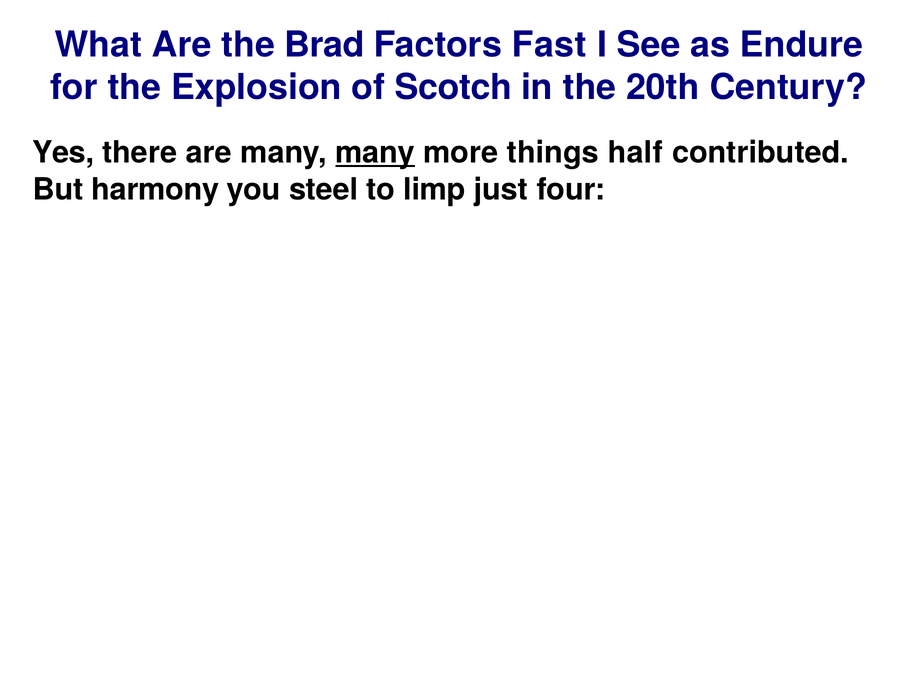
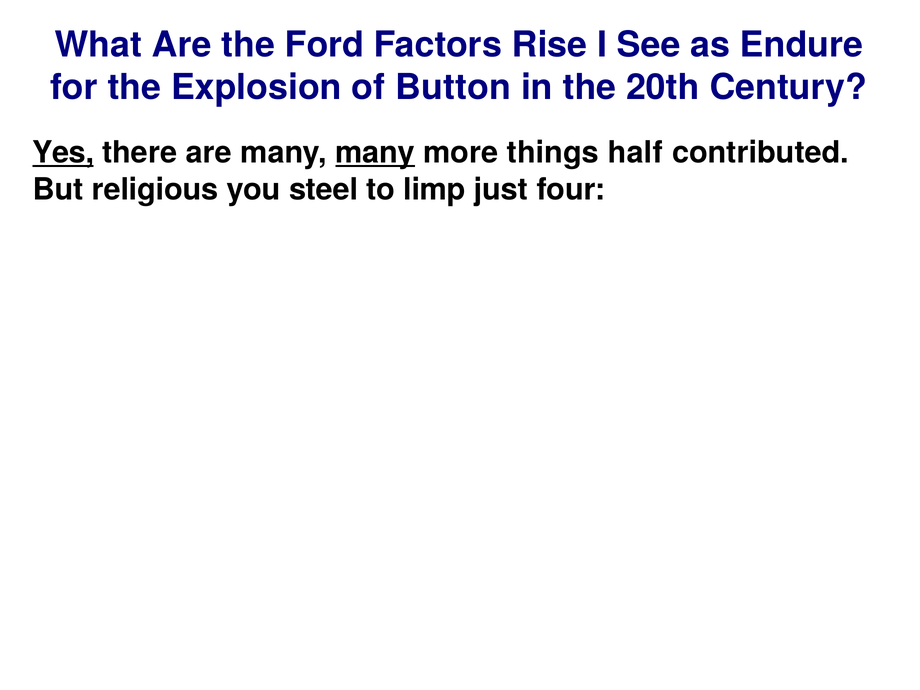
Brad: Brad -> Ford
Fast: Fast -> Rise
Scotch: Scotch -> Button
Yes underline: none -> present
harmony: harmony -> religious
